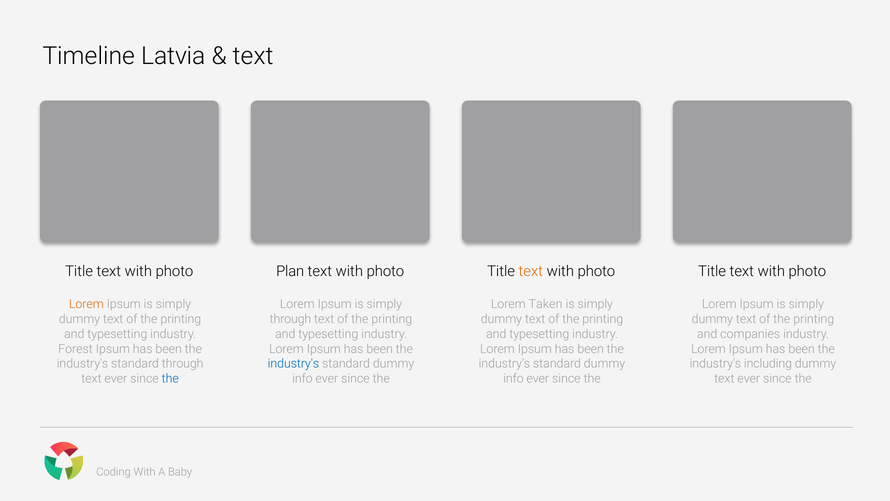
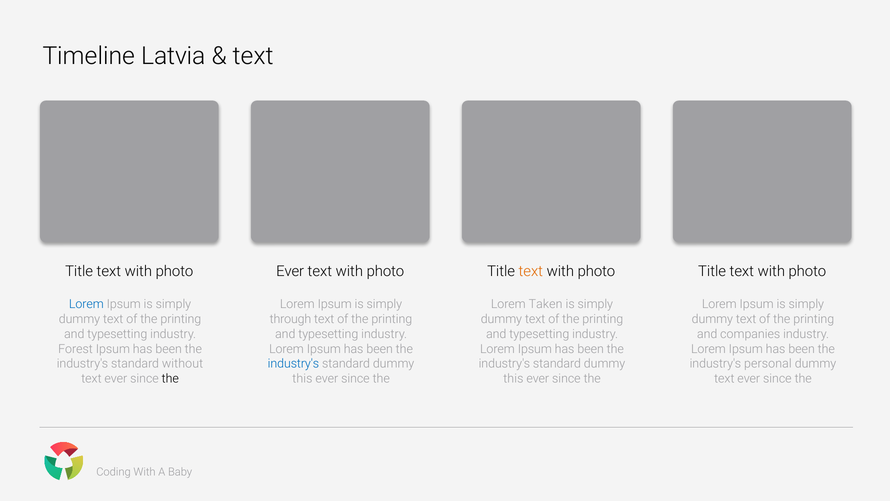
Plan at (290, 271): Plan -> Ever
Lorem at (86, 304) colour: orange -> blue
standard through: through -> without
including: including -> personal
the at (170, 378) colour: blue -> black
info at (302, 378): info -> this
info at (513, 378): info -> this
